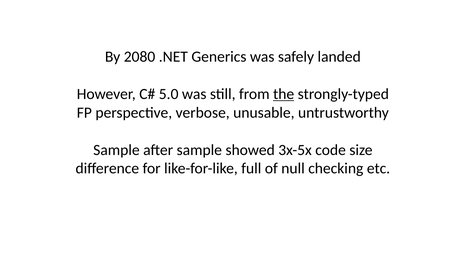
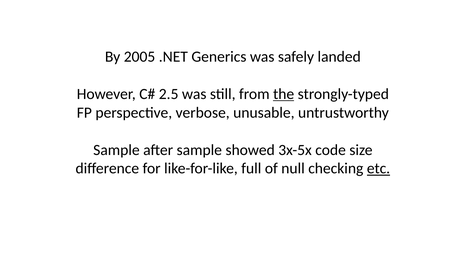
2080: 2080 -> 2005
5.0: 5.0 -> 2.5
etc underline: none -> present
